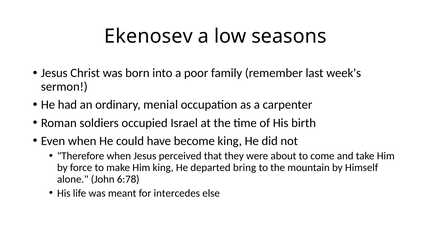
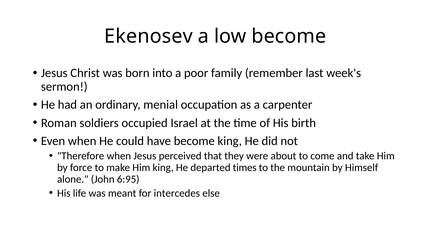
low seasons: seasons -> become
bring: bring -> times
6:78: 6:78 -> 6:95
